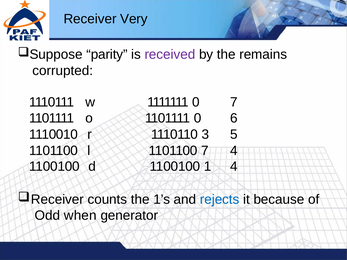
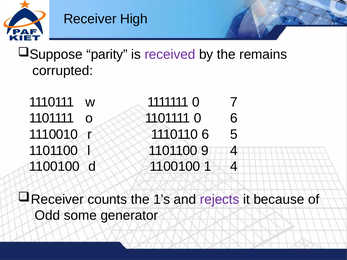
Very: Very -> High
1110110 3: 3 -> 6
1101100 7: 7 -> 9
rejects colour: blue -> purple
when: when -> some
